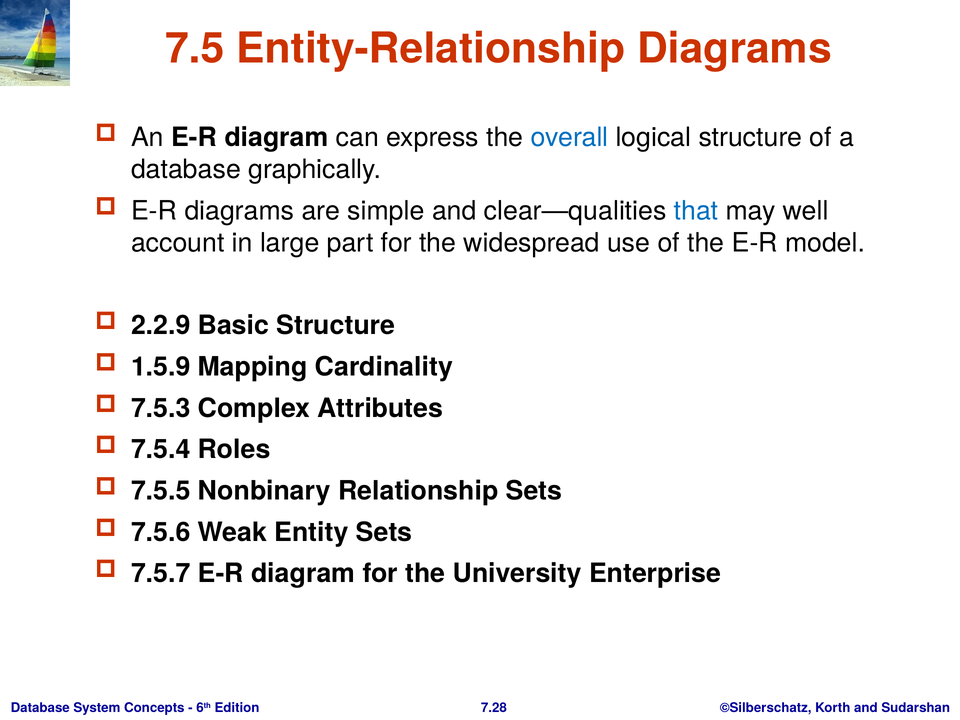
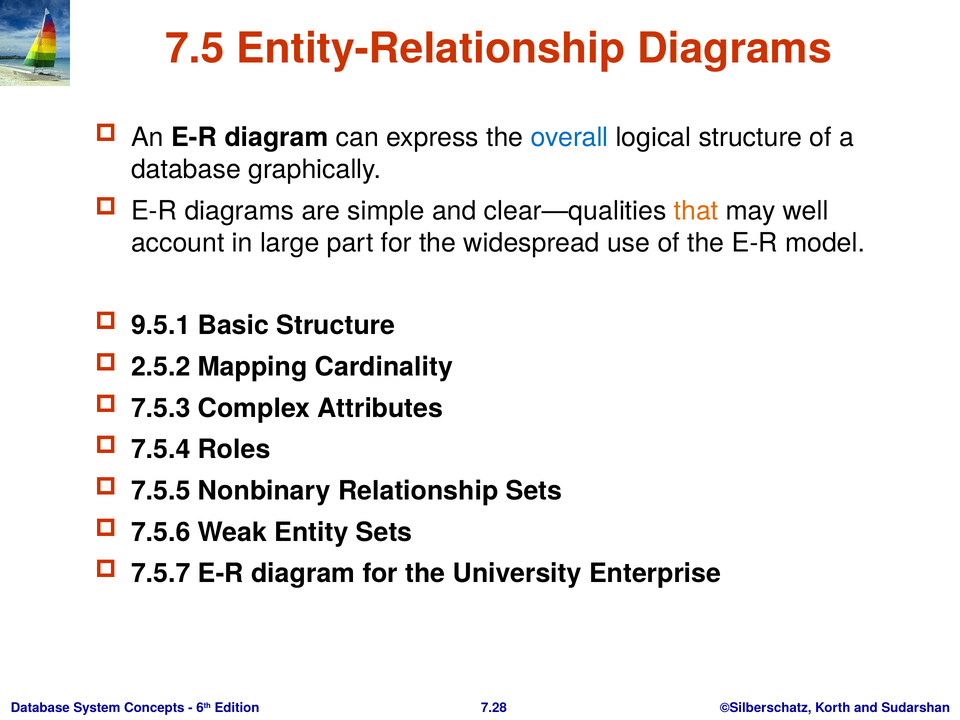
that colour: blue -> orange
2.2.9: 2.2.9 -> 9.5.1
1.5.9: 1.5.9 -> 2.5.2
